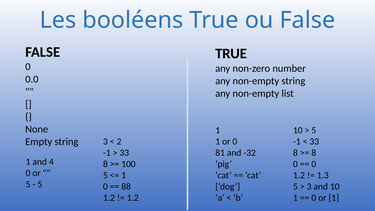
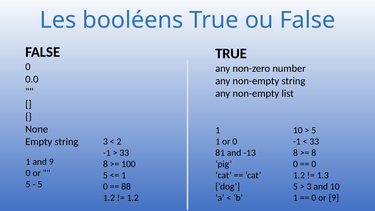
-32: -32 -> -13
and 4: 4 -> 9
or 1: 1 -> 9
